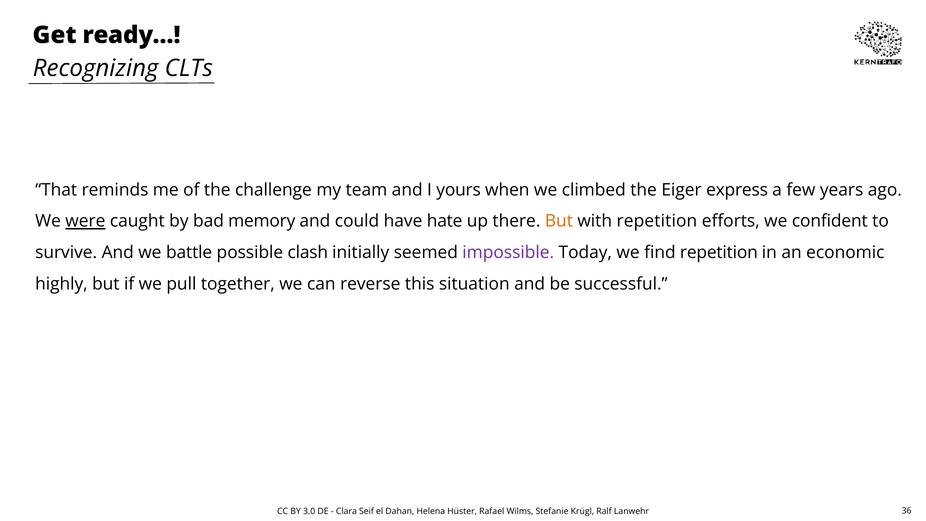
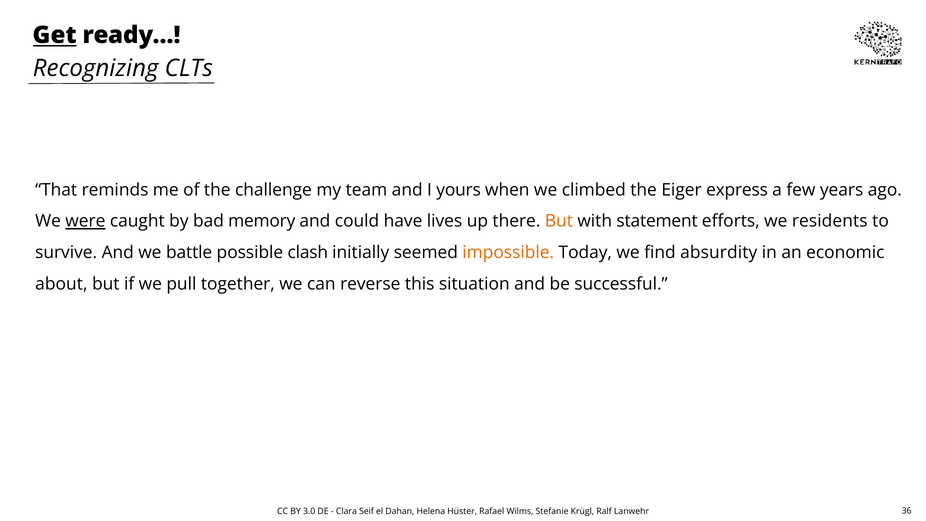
Get underline: none -> present
hate: hate -> lives
with repetition: repetition -> statement
confident: confident -> residents
impossible colour: purple -> orange
find repetition: repetition -> absurdity
highly: highly -> about
